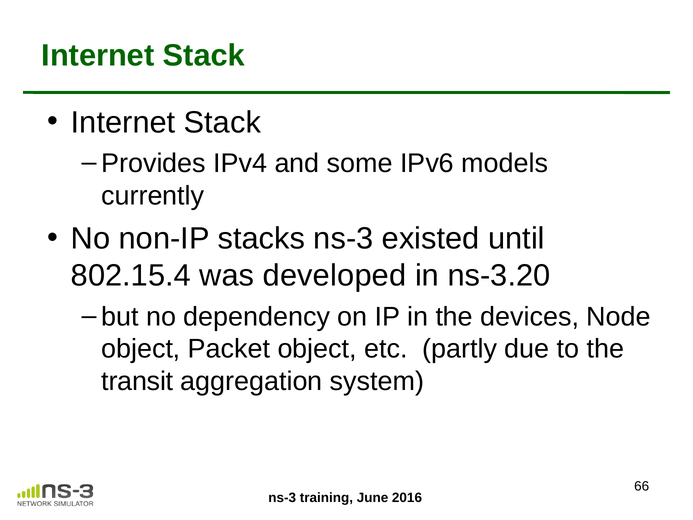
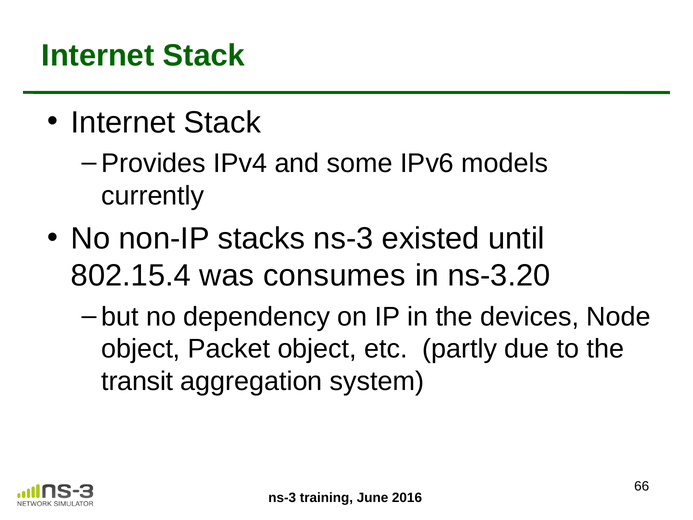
developed: developed -> consumes
